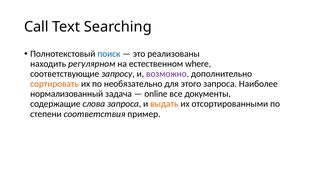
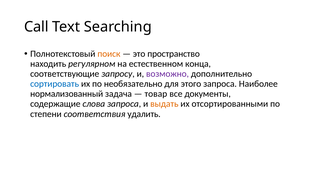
поиск colour: blue -> orange
реализованы: реализованы -> пространство
where: where -> конца
сортировать colour: orange -> blue
online: online -> товар
пример: пример -> удалить
